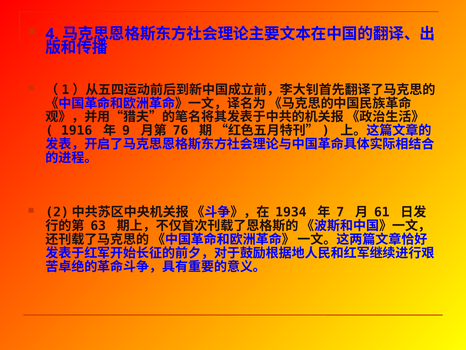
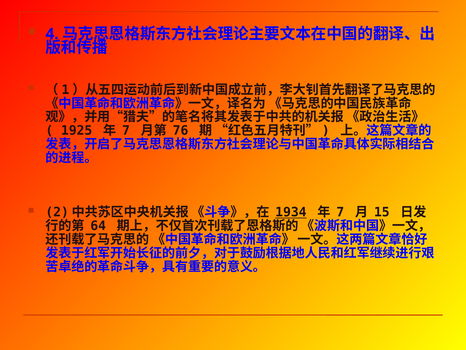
1916: 1916 -> 1925
9 at (126, 130): 9 -> 7
1934 underline: none -> present
61: 61 -> 15
63: 63 -> 64
